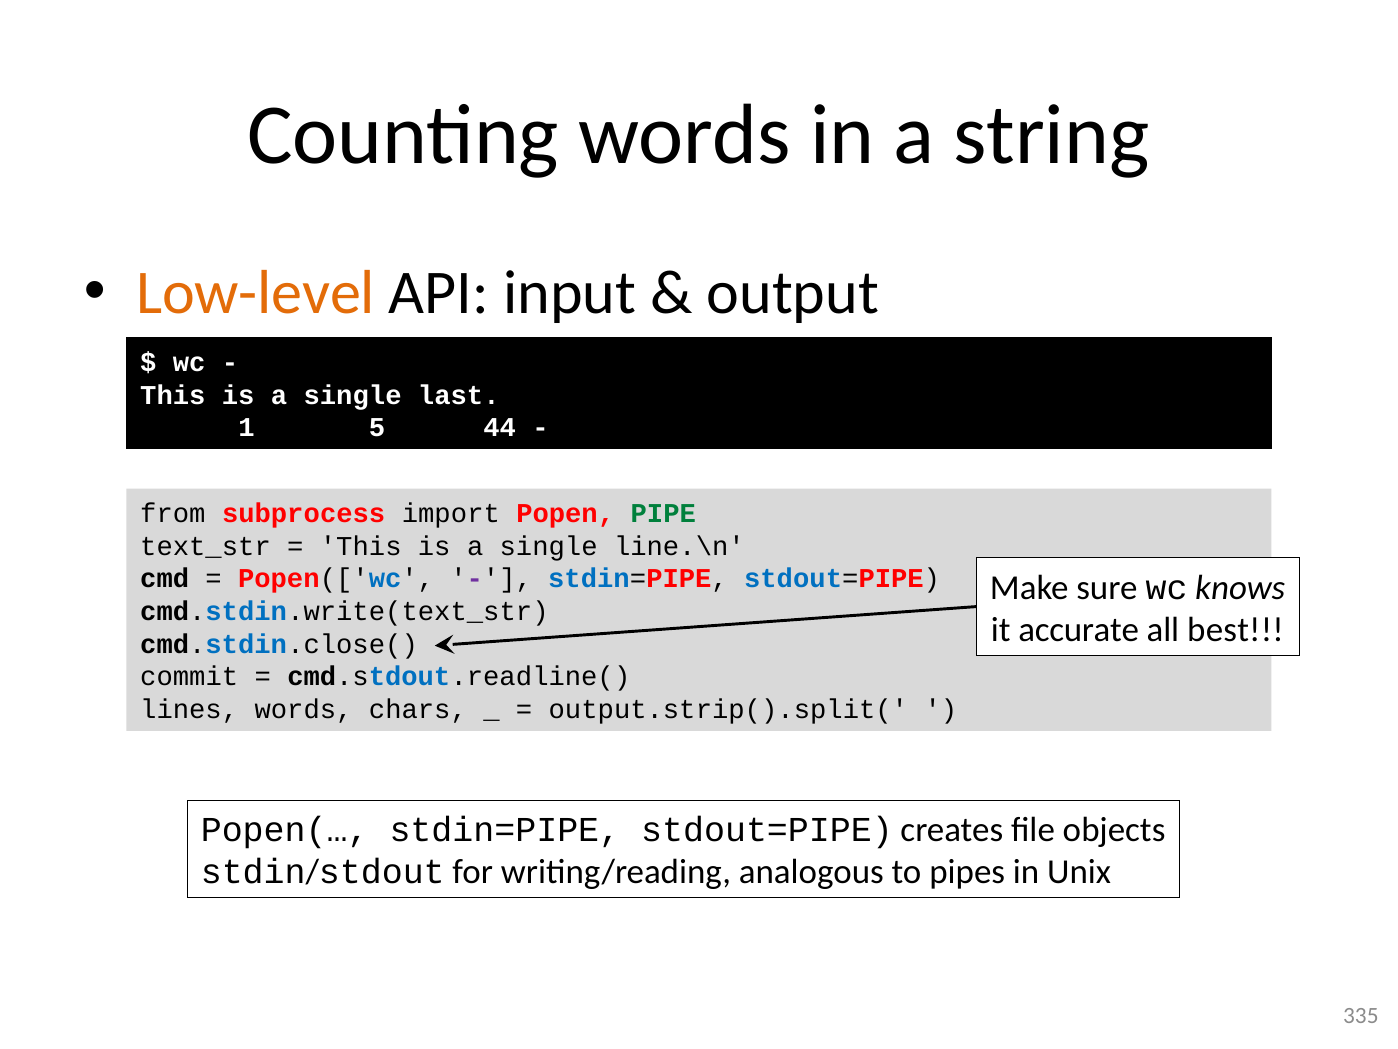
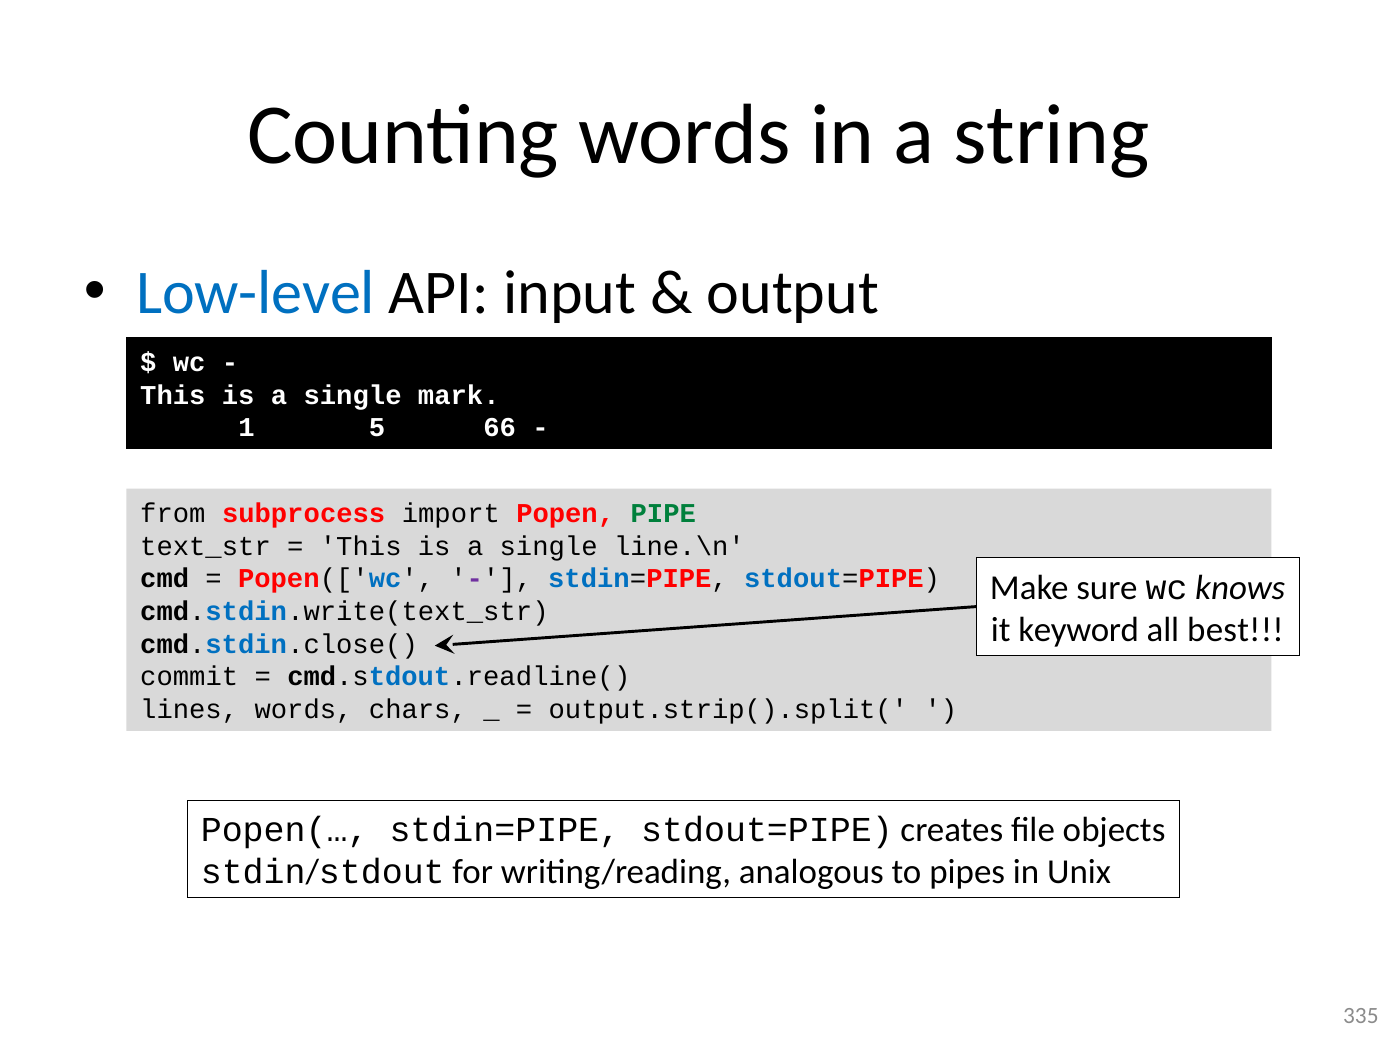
Low-level colour: orange -> blue
last: last -> mark
44: 44 -> 66
accurate: accurate -> keyword
